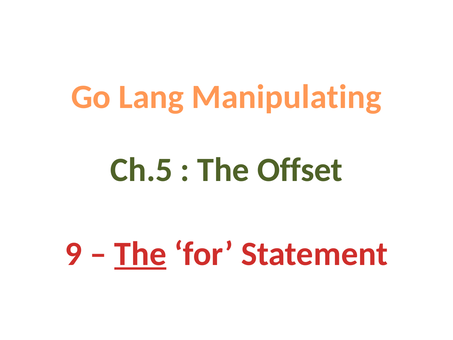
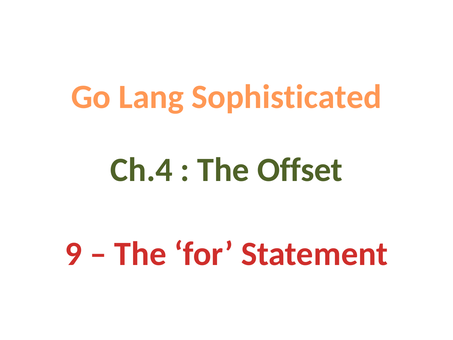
Manipulating: Manipulating -> Sophisticated
Ch.5: Ch.5 -> Ch.4
The at (140, 254) underline: present -> none
